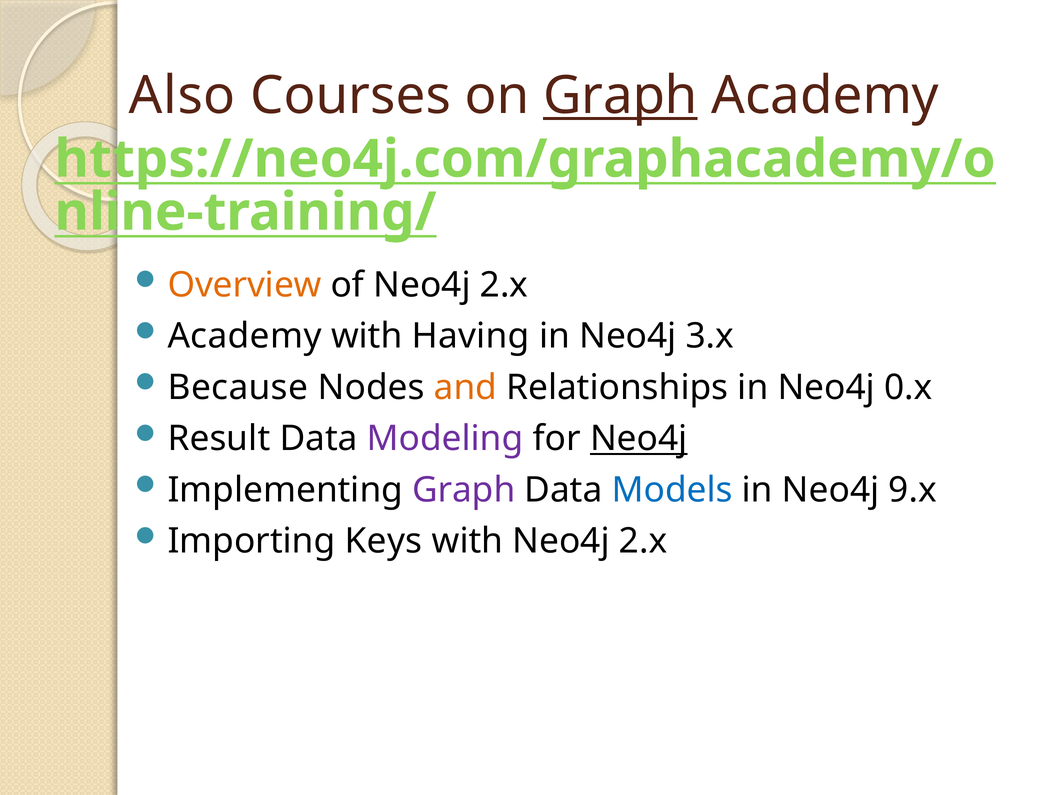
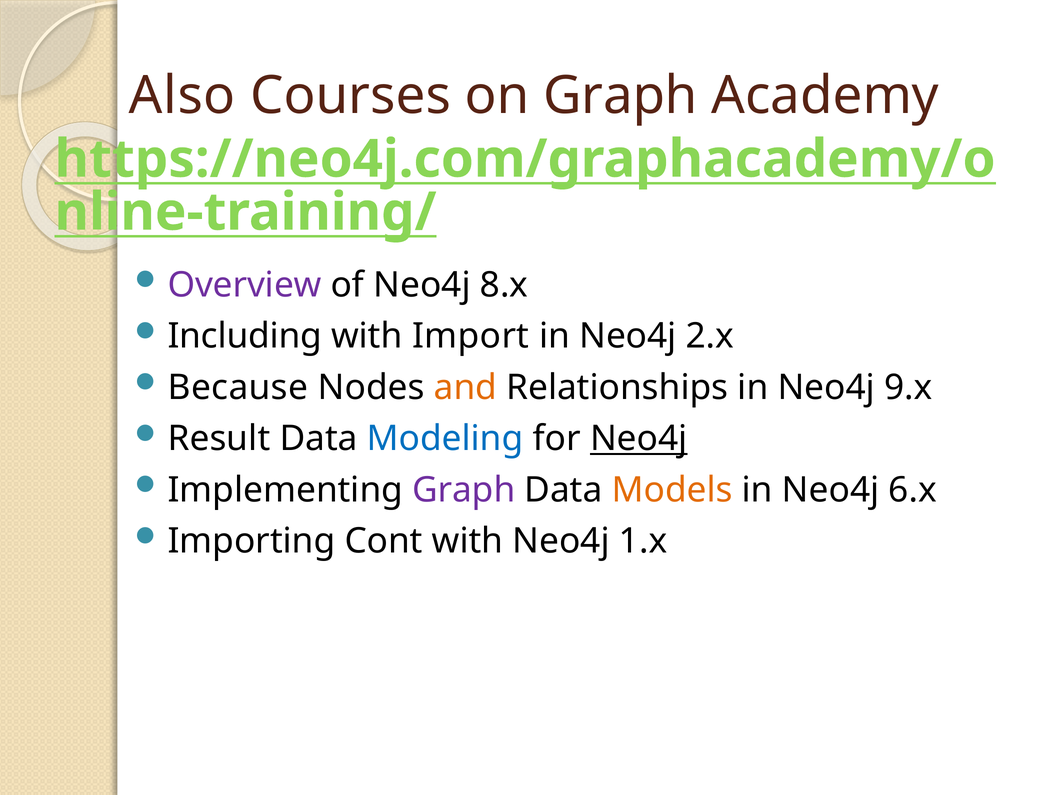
Graph at (620, 96) underline: present -> none
Overview colour: orange -> purple
of Neo4j 2.x: 2.x -> 8.x
Academy at (245, 336): Academy -> Including
Having: Having -> Import
3.x: 3.x -> 2.x
0.x: 0.x -> 9.x
Modeling colour: purple -> blue
Models colour: blue -> orange
9.x: 9.x -> 6.x
Keys: Keys -> Cont
with Neo4j 2.x: 2.x -> 1.x
